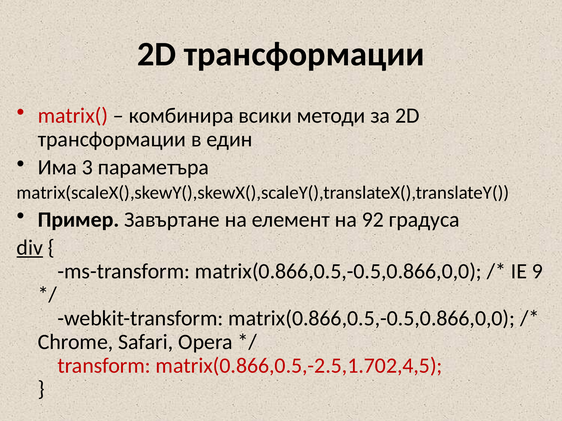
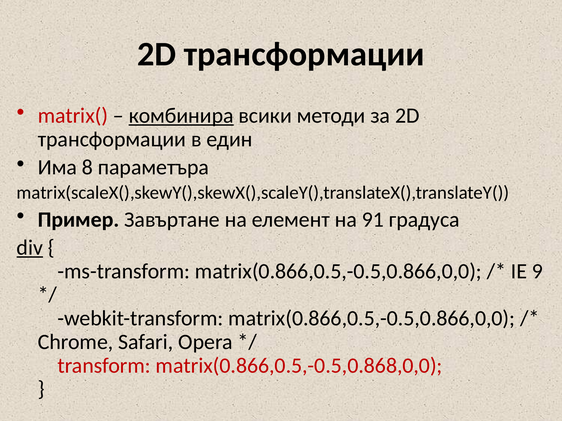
комбинира underline: none -> present
3: 3 -> 8
92: 92 -> 91
matrix(0.866,0.5,-2.5,1.702,4,5: matrix(0.866,0.5,-2.5,1.702,4,5 -> matrix(0.866,0.5,-0.5,0.868,0,0
